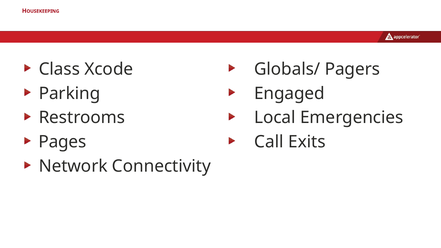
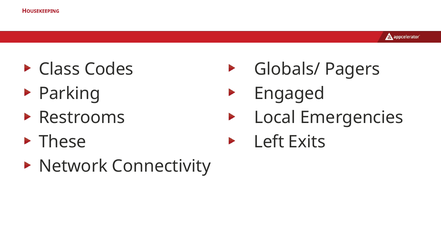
Xcode: Xcode -> Codes
Pages: Pages -> These
Call: Call -> Left
